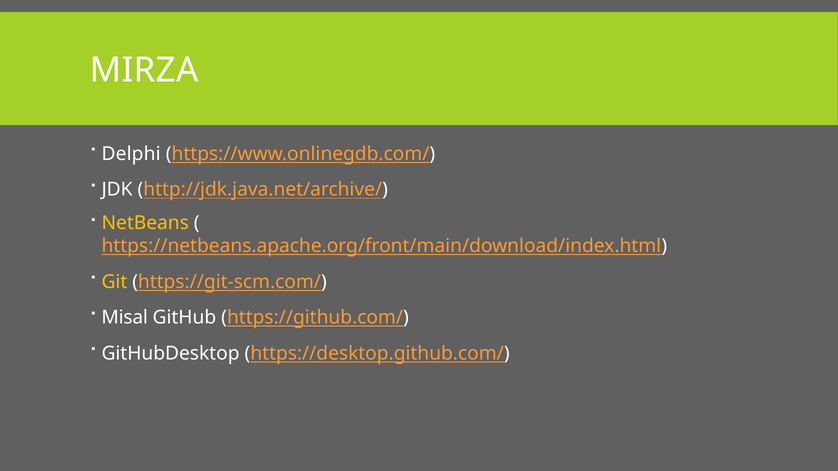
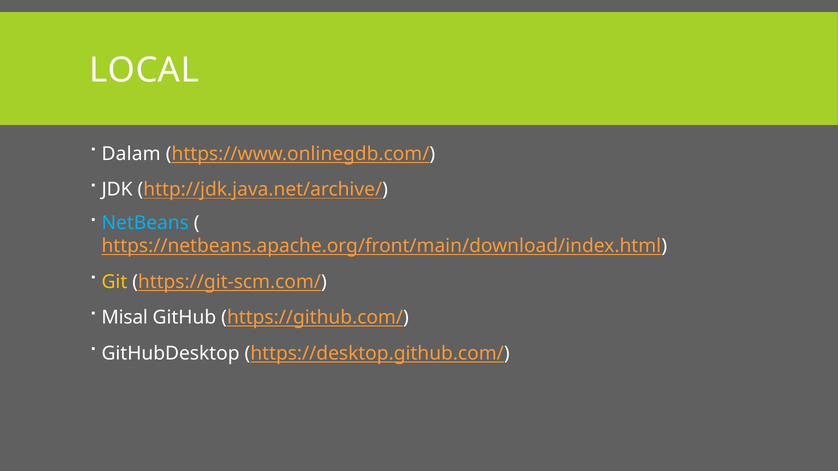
MIRZA: MIRZA -> LOCAL
Delphi: Delphi -> Dalam
NetBeans colour: yellow -> light blue
